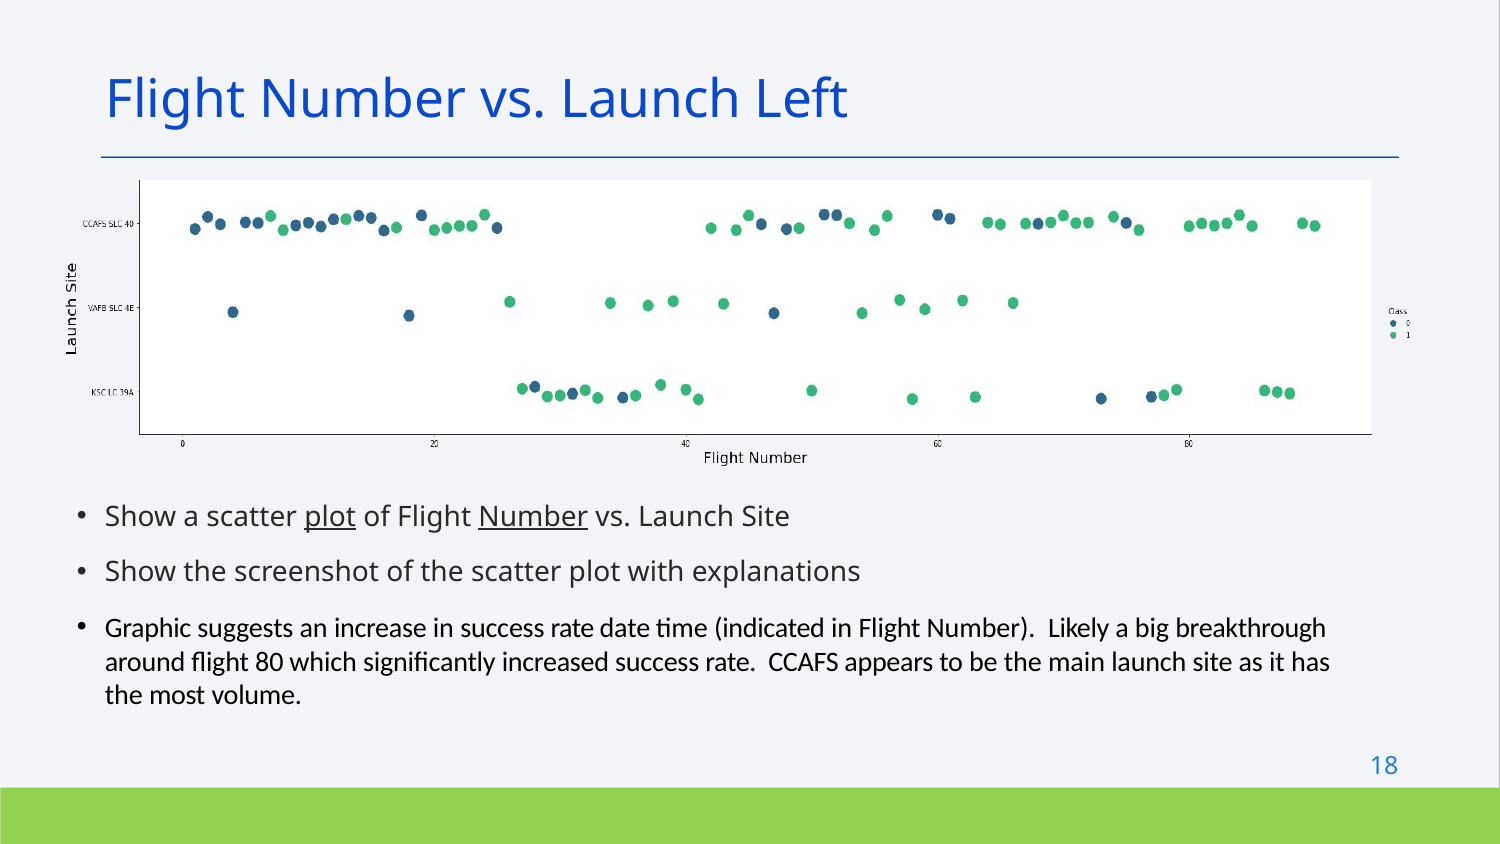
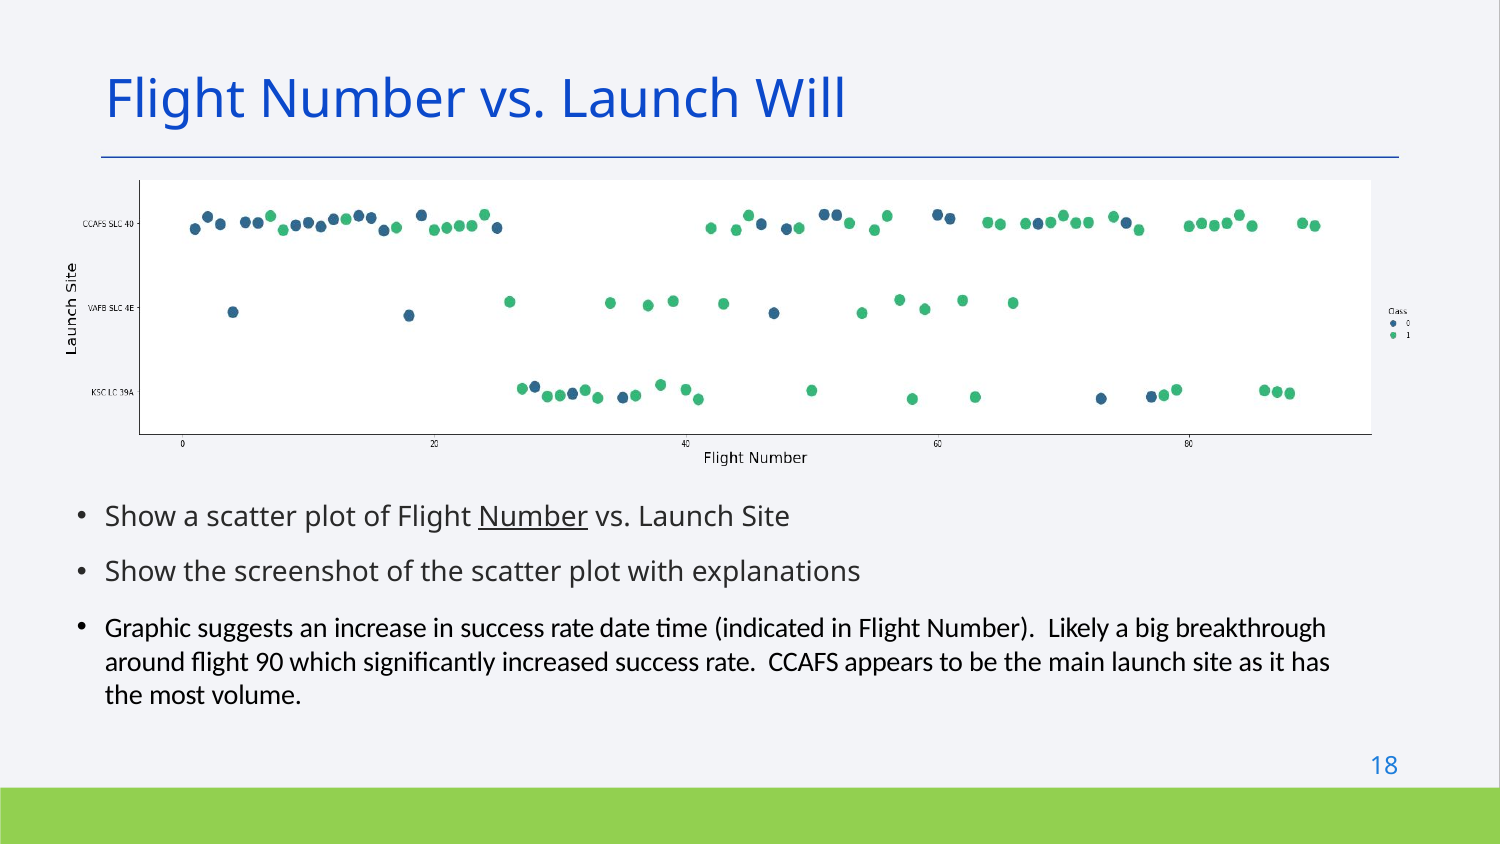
Left: Left -> Will
plot at (330, 517) underline: present -> none
80: 80 -> 90
